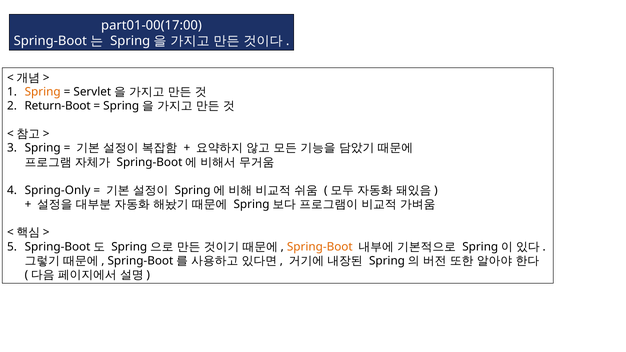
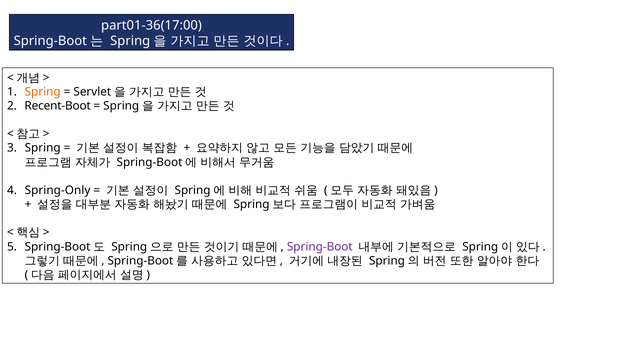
part01-00(17:00: part01-00(17:00 -> part01-36(17:00
Return-Boot: Return-Boot -> Recent-Boot
Spring-Boot colour: orange -> purple
